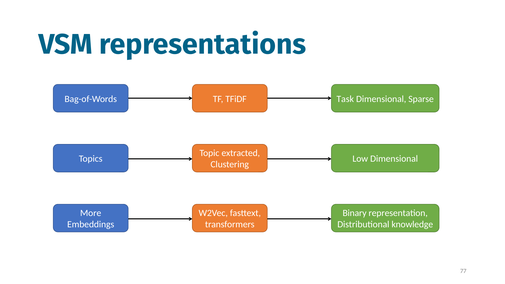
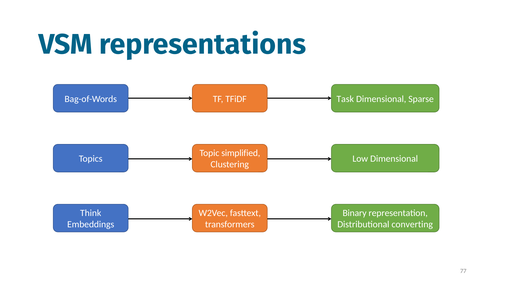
extracted: extracted -> simplified
More: More -> Think
knowledge: knowledge -> converting
